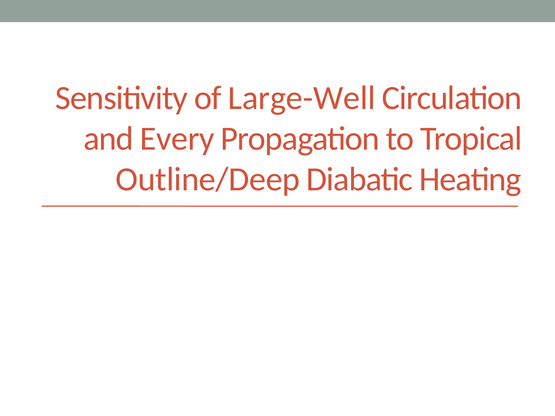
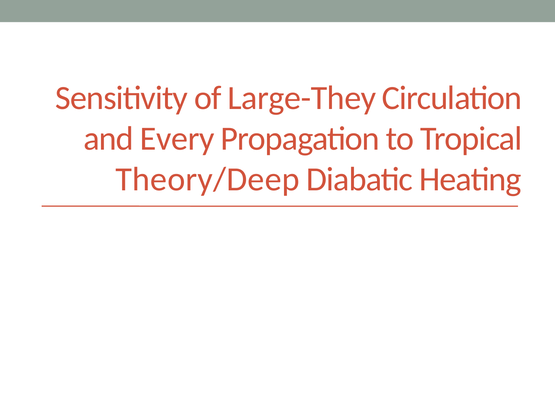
Large-Well: Large-Well -> Large-They
Outline/Deep: Outline/Deep -> Theory/Deep
